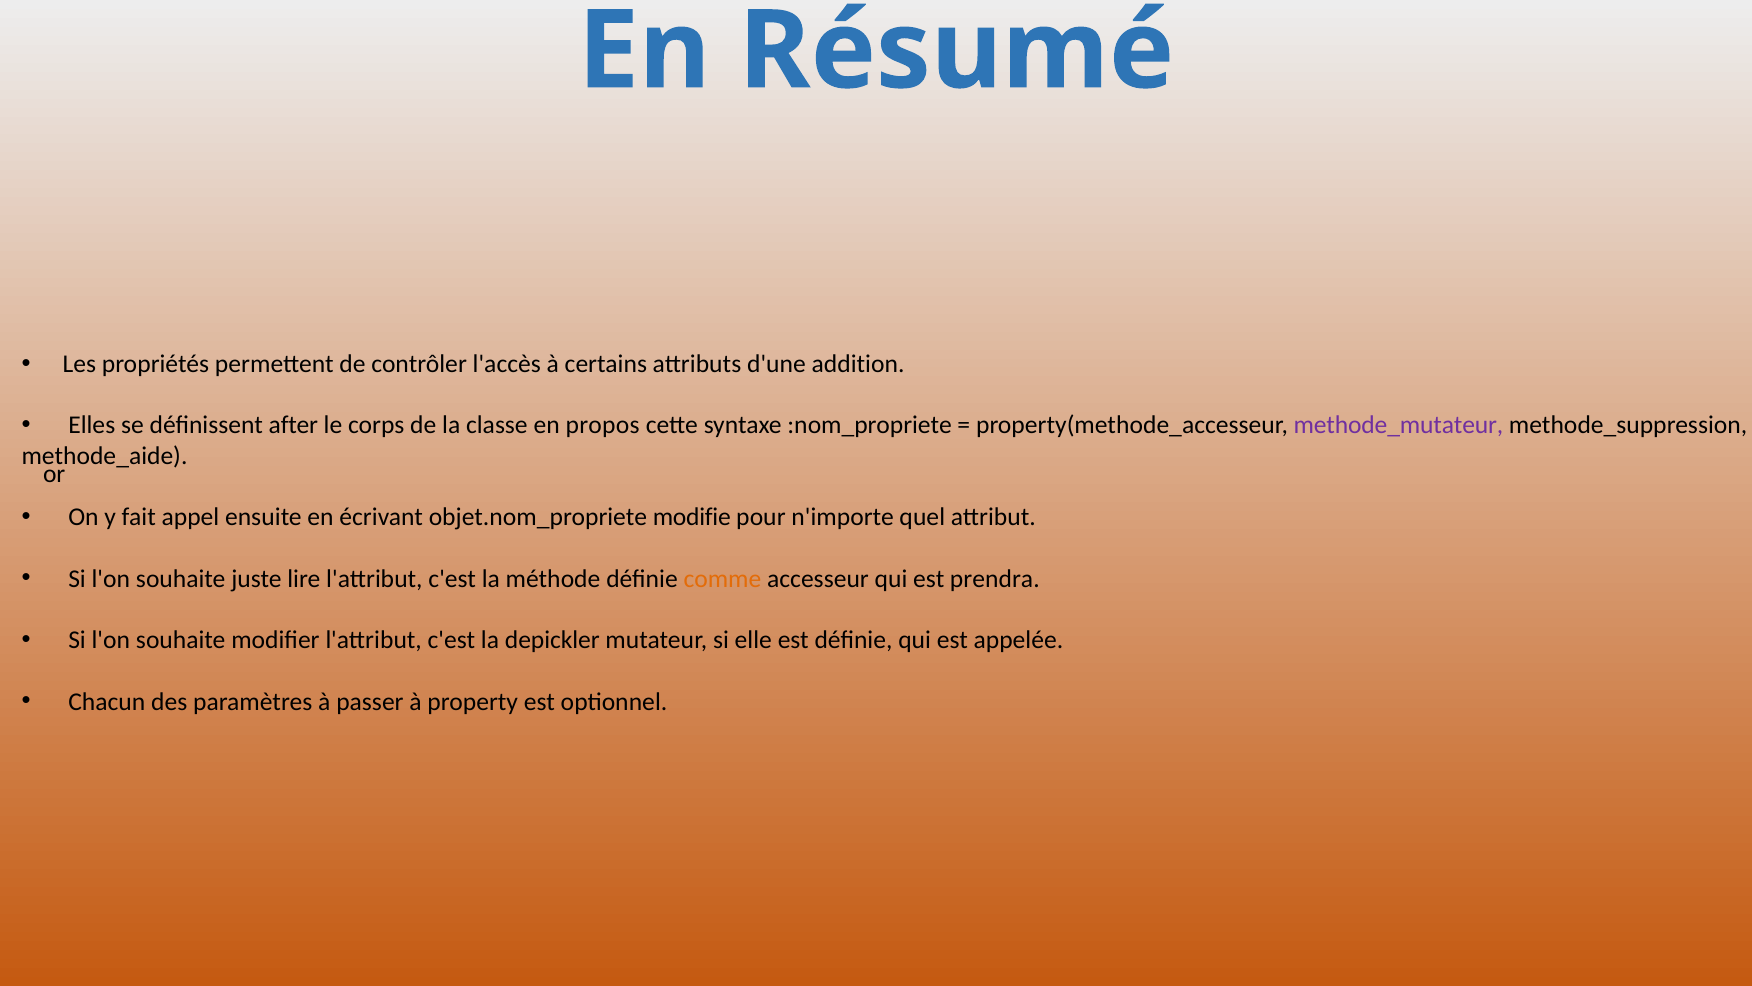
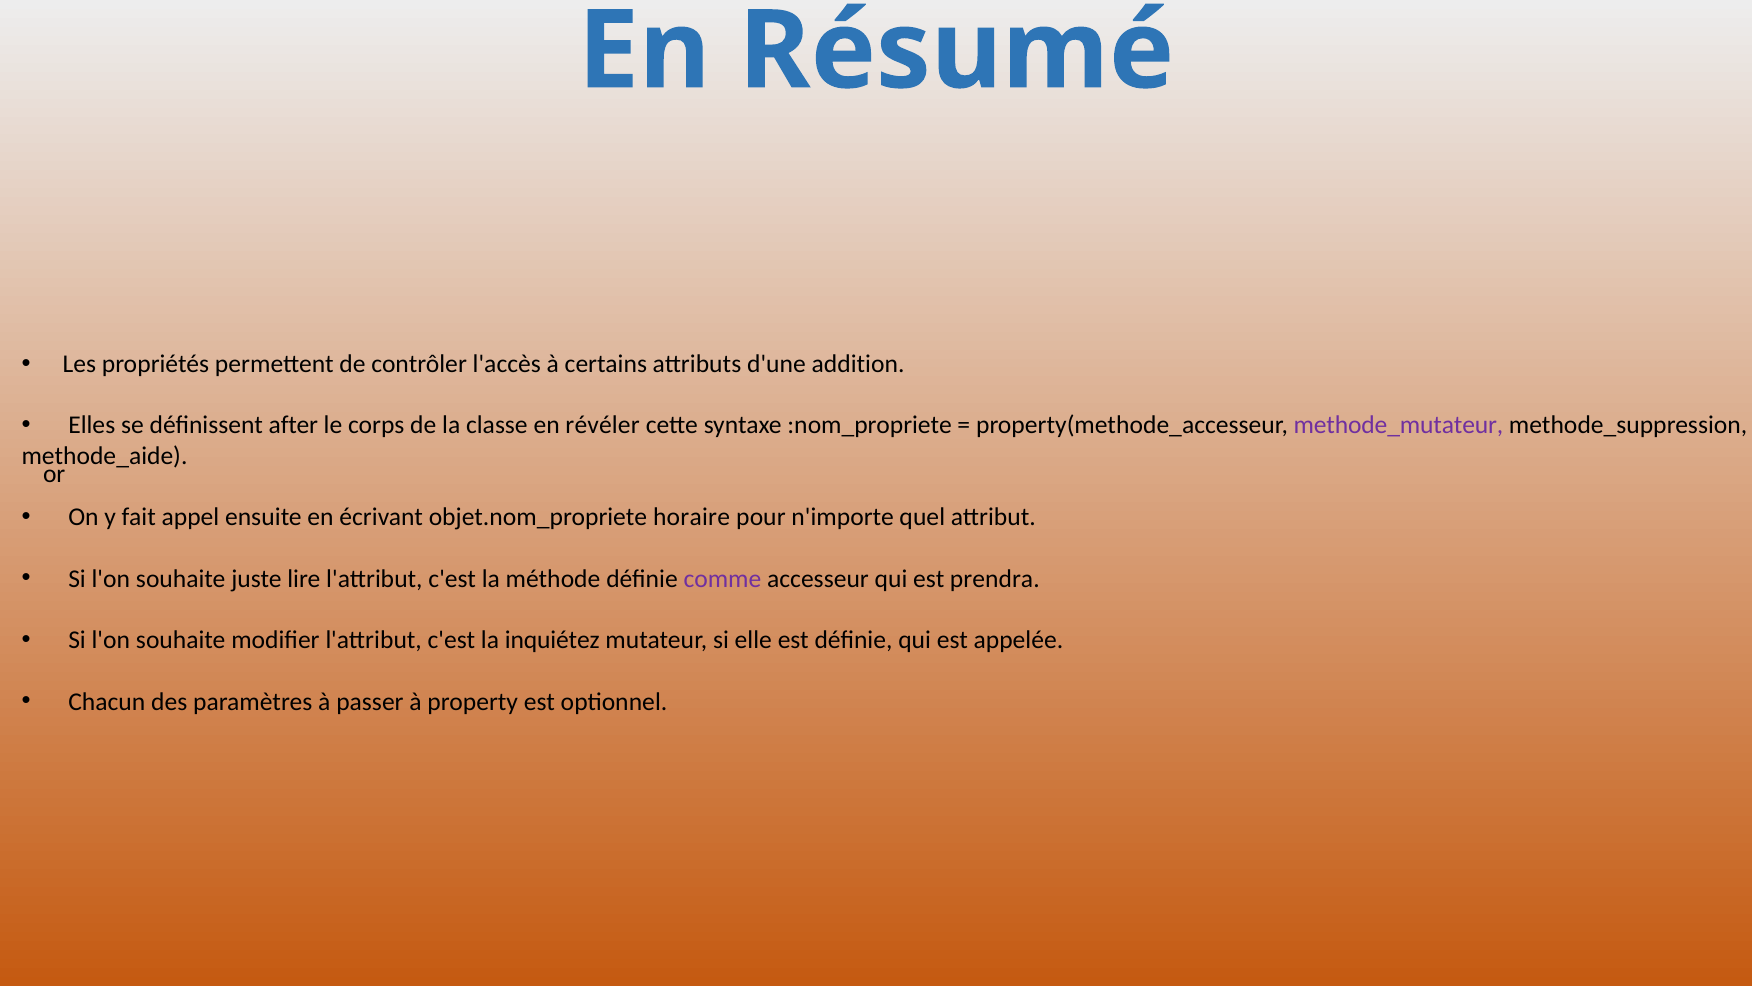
propos: propos -> révéler
modifie: modifie -> horaire
comme colour: orange -> purple
depickler: depickler -> inquiétez
